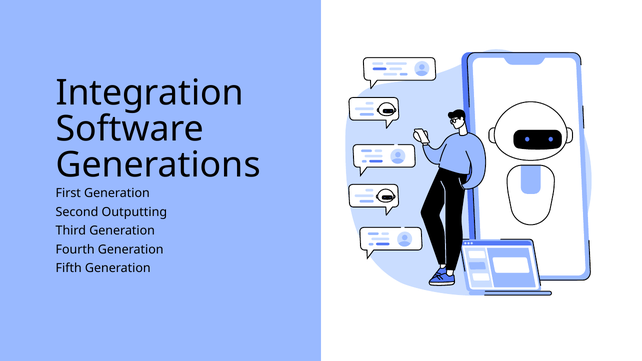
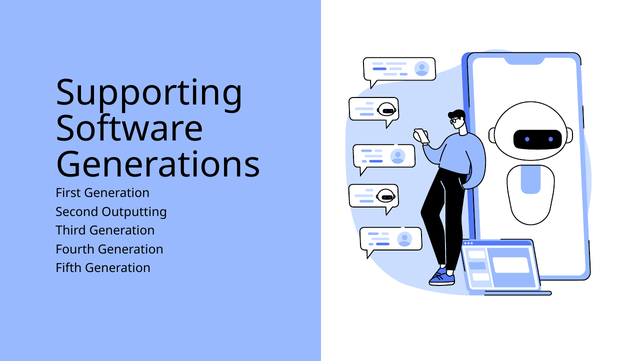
Integration: Integration -> Supporting
